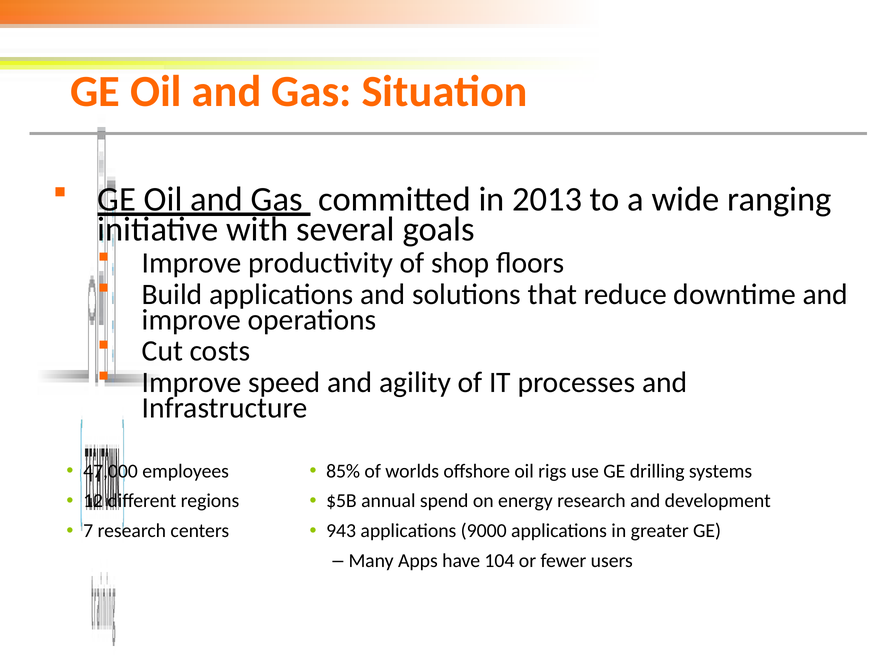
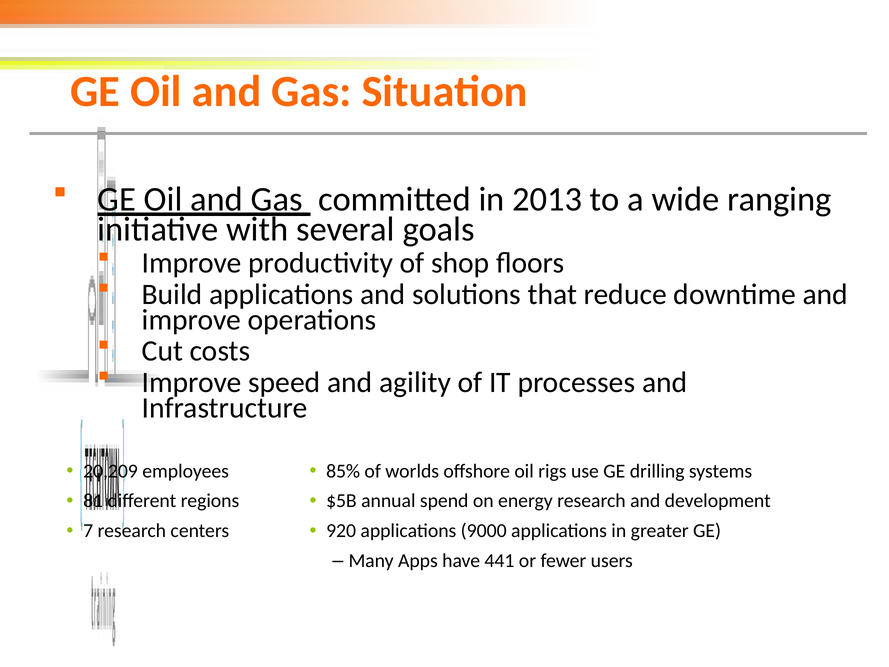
47,000: 47,000 -> 20,209
12: 12 -> 81
943: 943 -> 920
104: 104 -> 441
